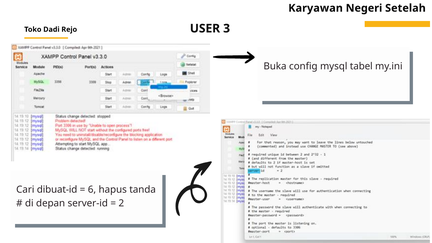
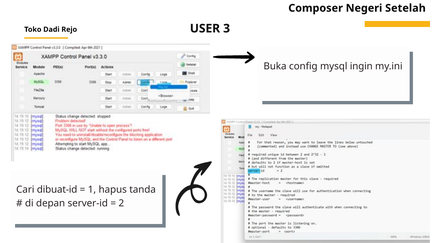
Karyawan: Karyawan -> Composer
tabel: tabel -> ingin
6: 6 -> 1
